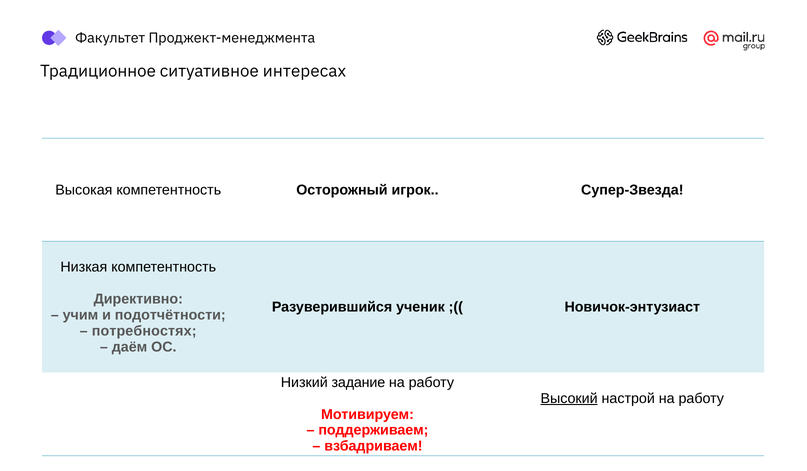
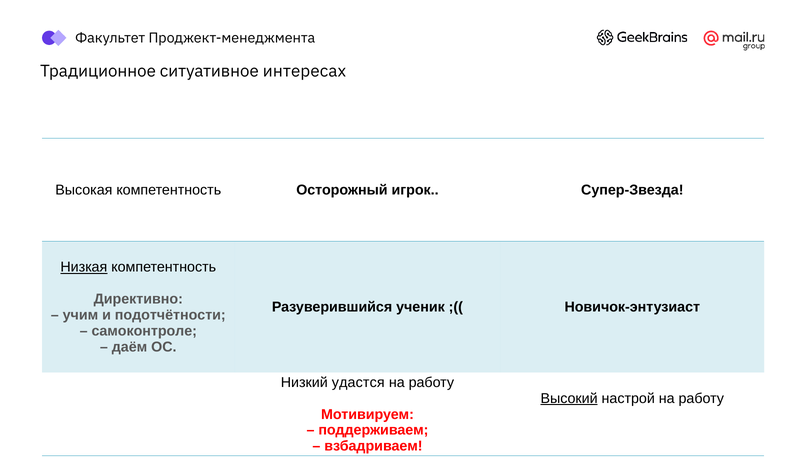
Низкая underline: none -> present
потребностях: потребностях -> самоконтроле
задание: задание -> удастся
